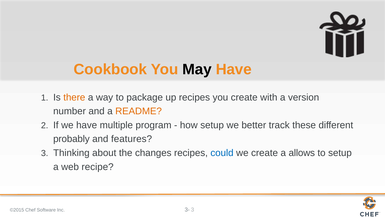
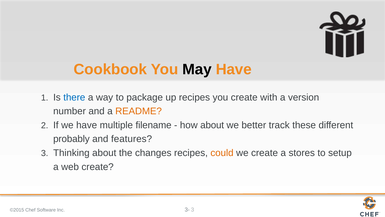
there colour: orange -> blue
program: program -> filename
how setup: setup -> about
could colour: blue -> orange
allows: allows -> stores
web recipe: recipe -> create
